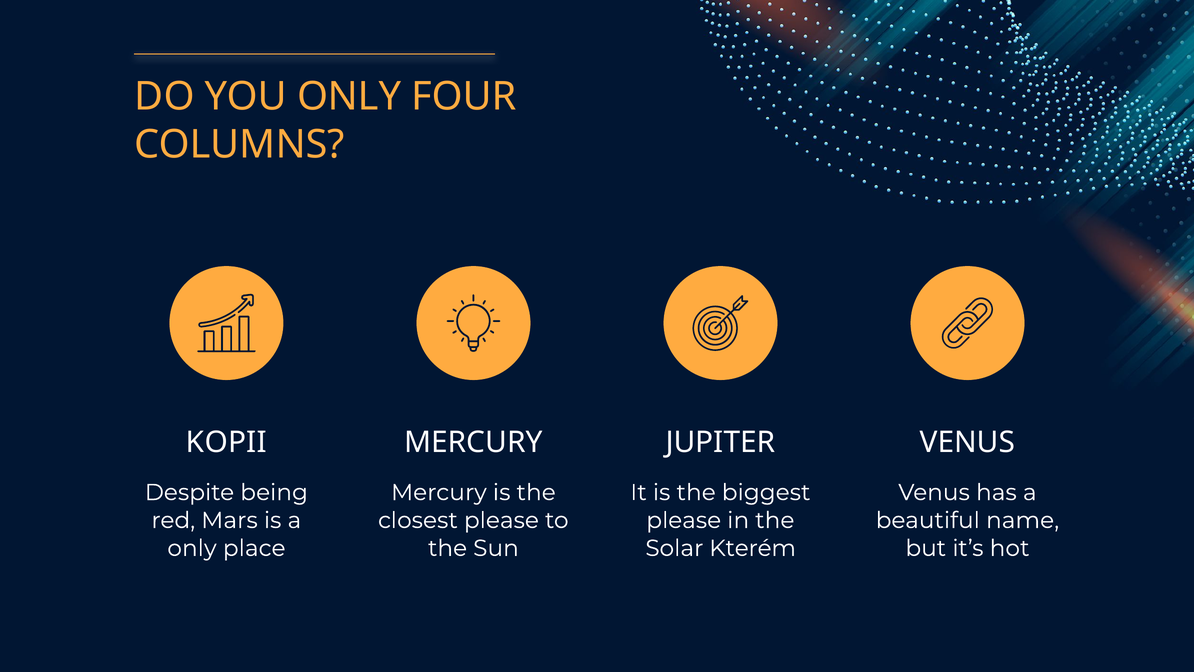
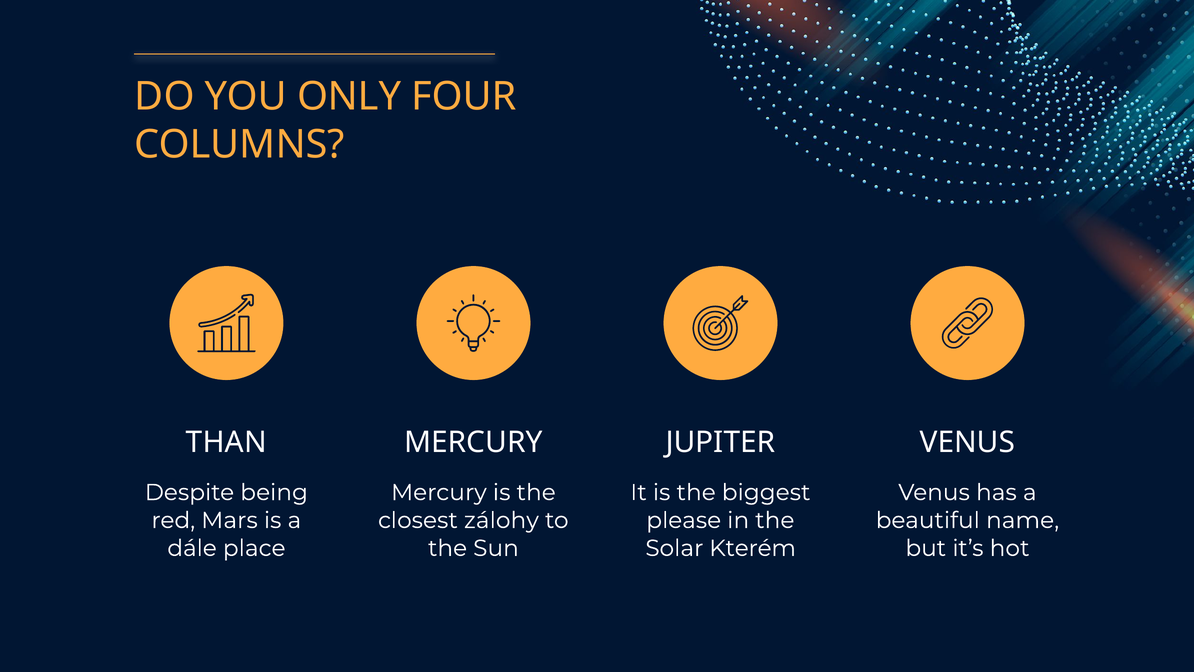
KOPII: KOPII -> THAN
closest please: please -> zálohy
only at (192, 548): only -> dále
